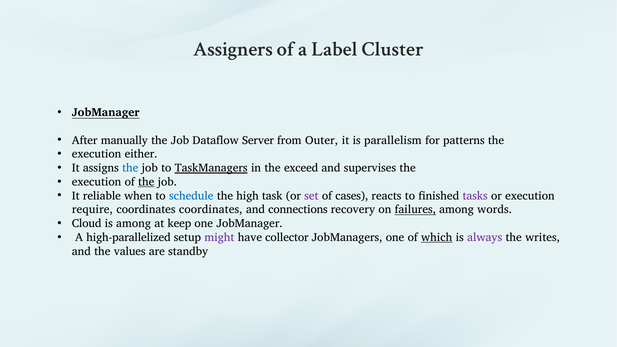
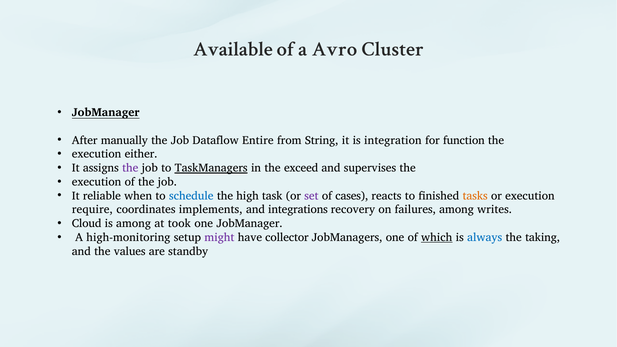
Assigners: Assigners -> Available
Label: Label -> Avro
Server: Server -> Entire
Outer: Outer -> String
parallelism: parallelism -> integration
patterns: patterns -> function
the at (130, 168) colour: blue -> purple
the at (146, 182) underline: present -> none
tasks colour: purple -> orange
coordinates coordinates: coordinates -> implements
connections: connections -> integrations
failures underline: present -> none
words: words -> writes
keep: keep -> took
high-parallelized: high-parallelized -> high-monitoring
always colour: purple -> blue
writes: writes -> taking
